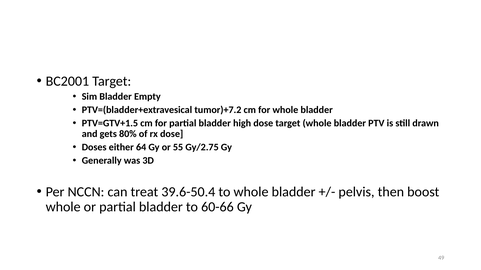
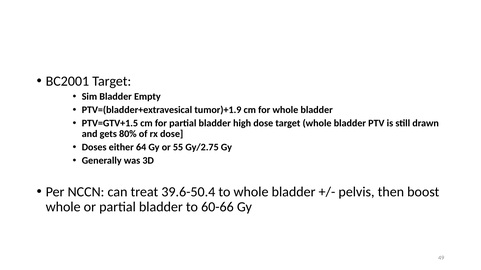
tumor)+7.2: tumor)+7.2 -> tumor)+1.9
